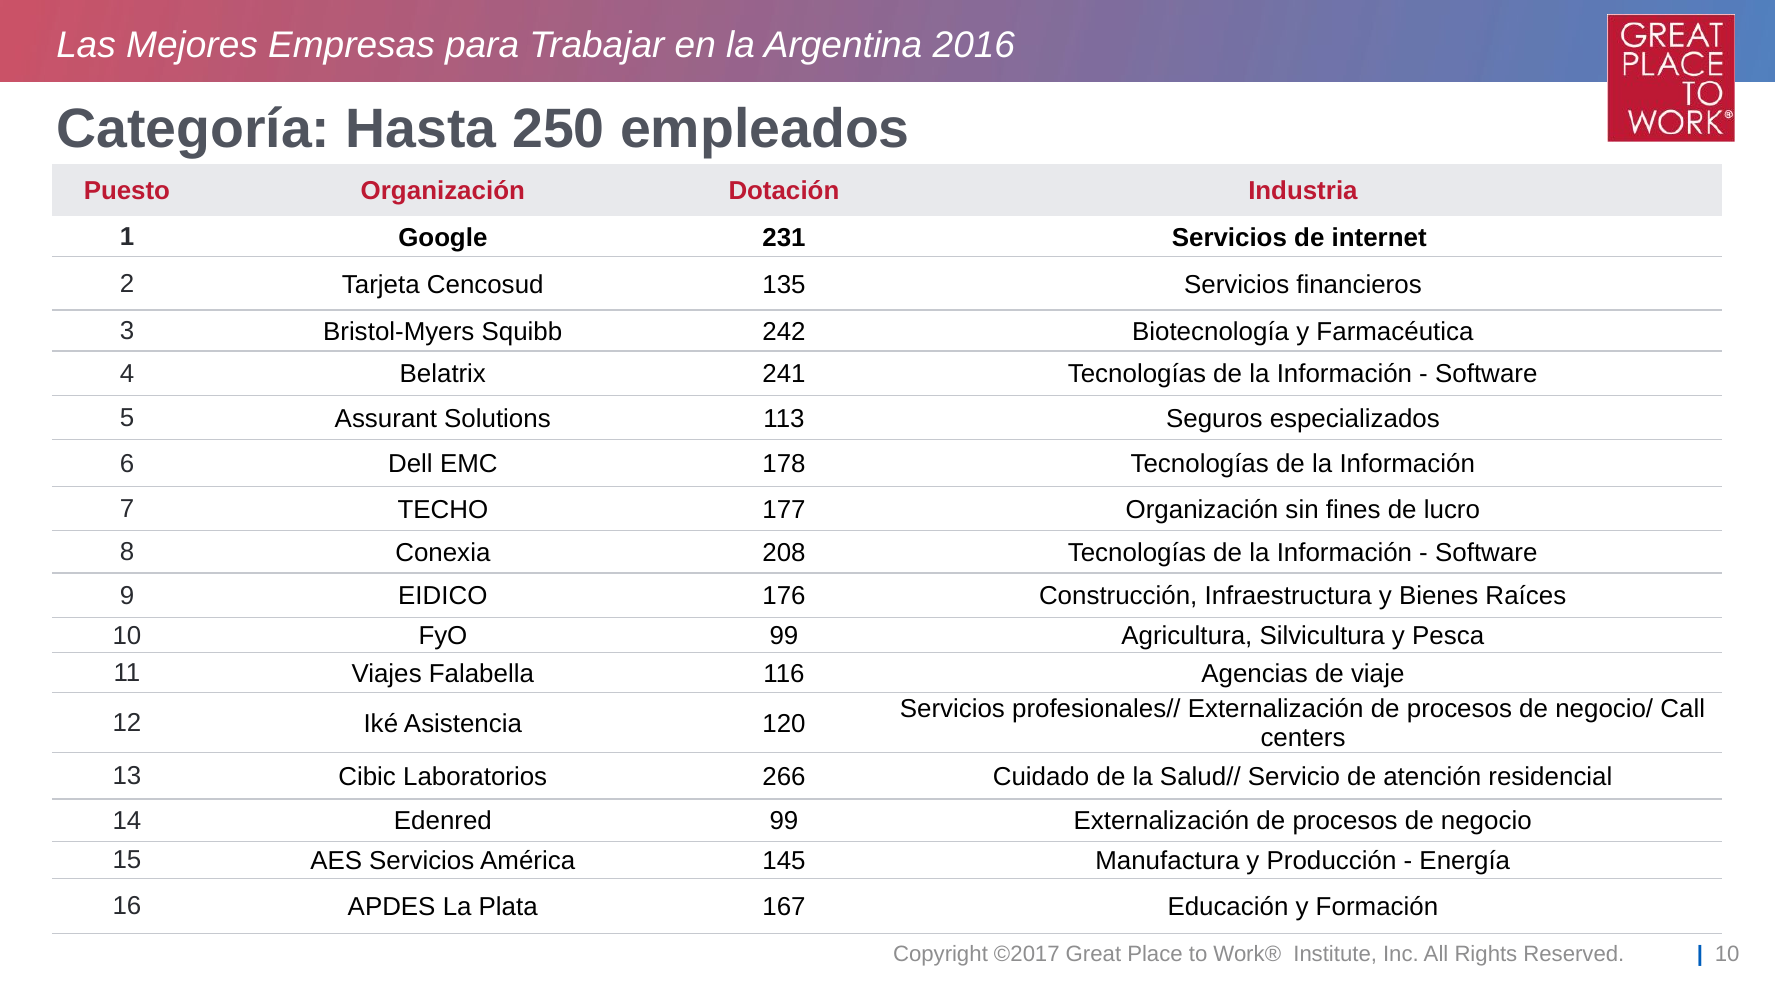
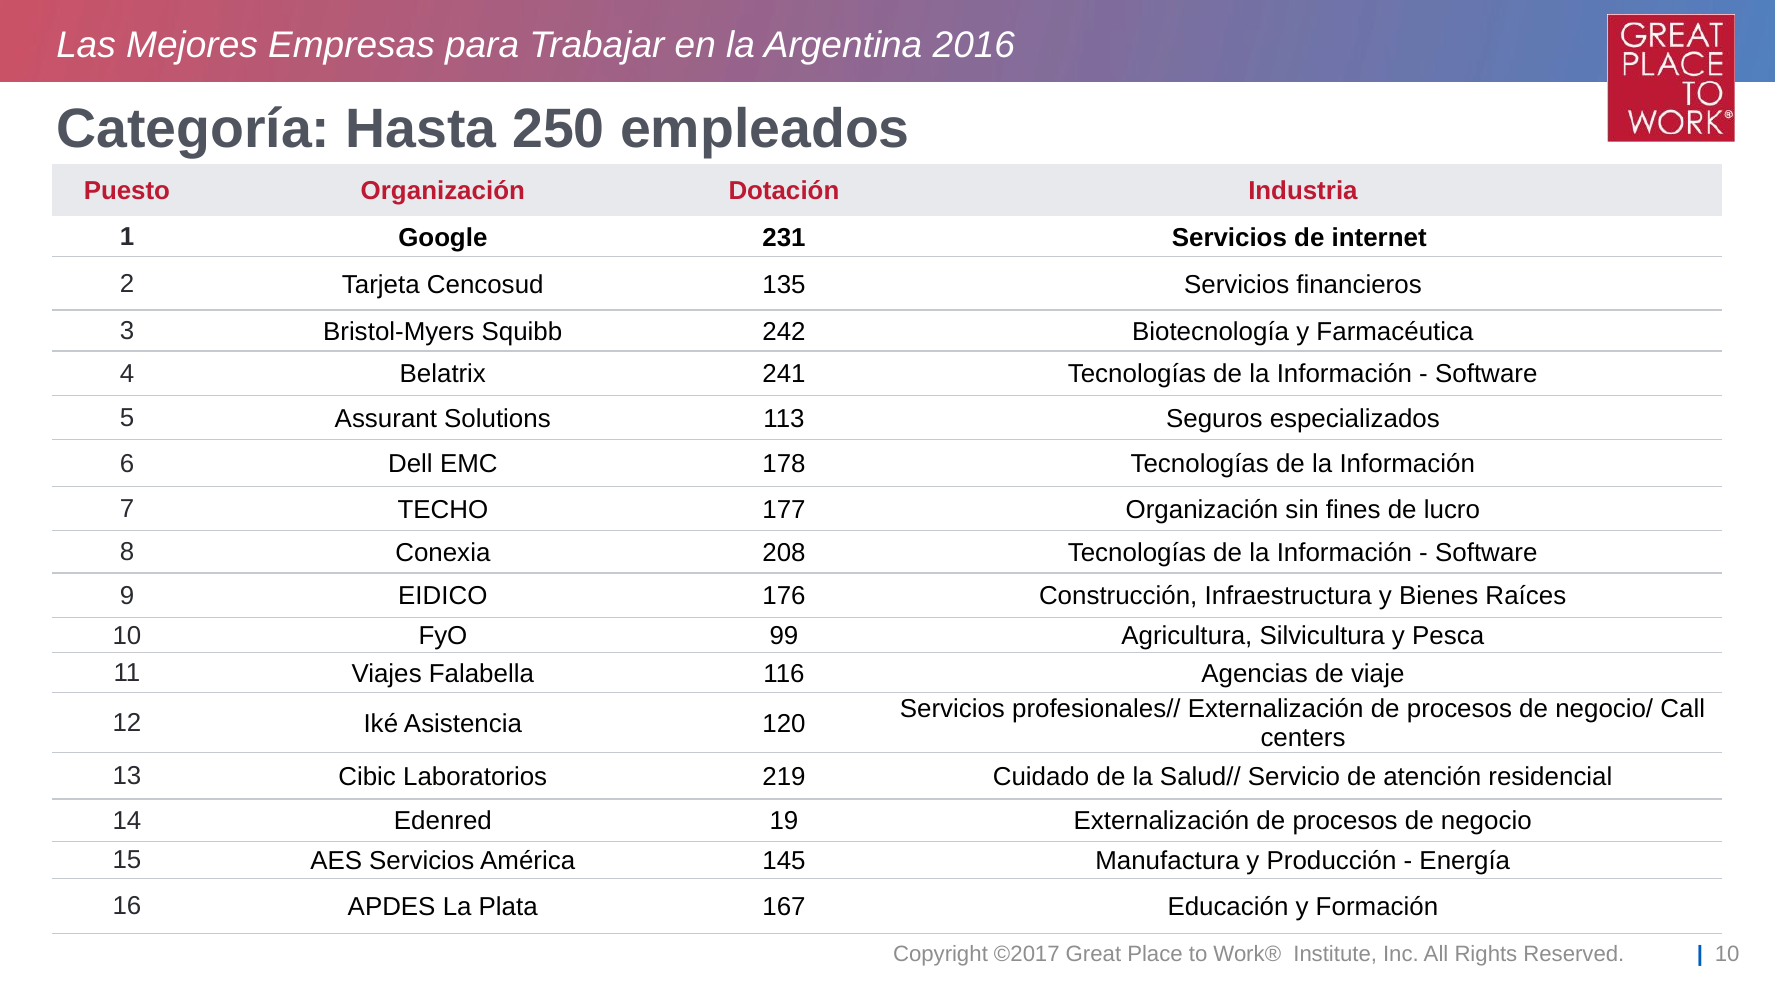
266: 266 -> 219
Edenred 99: 99 -> 19
